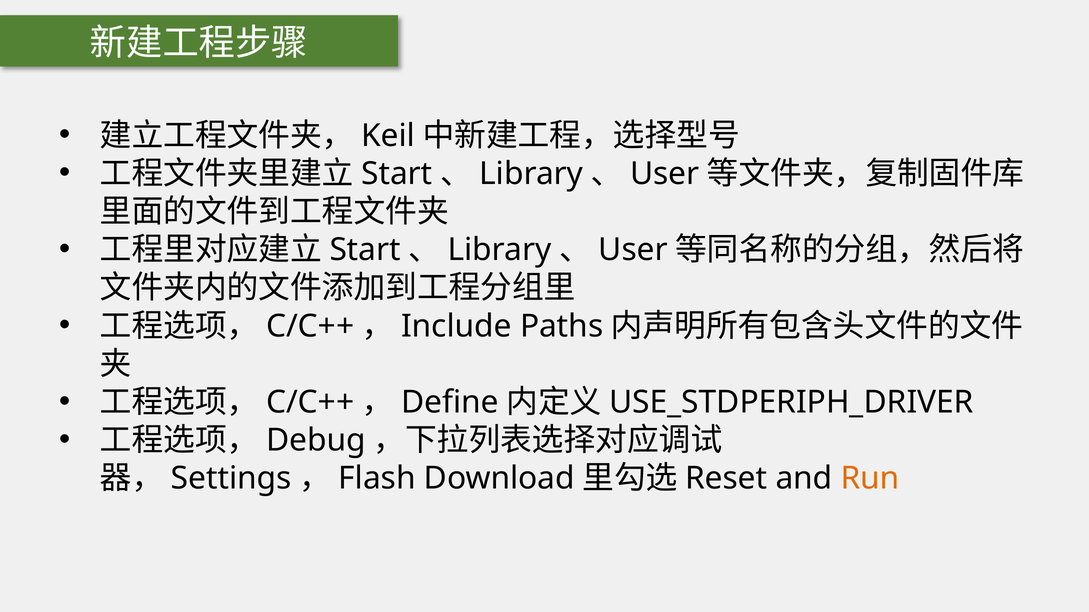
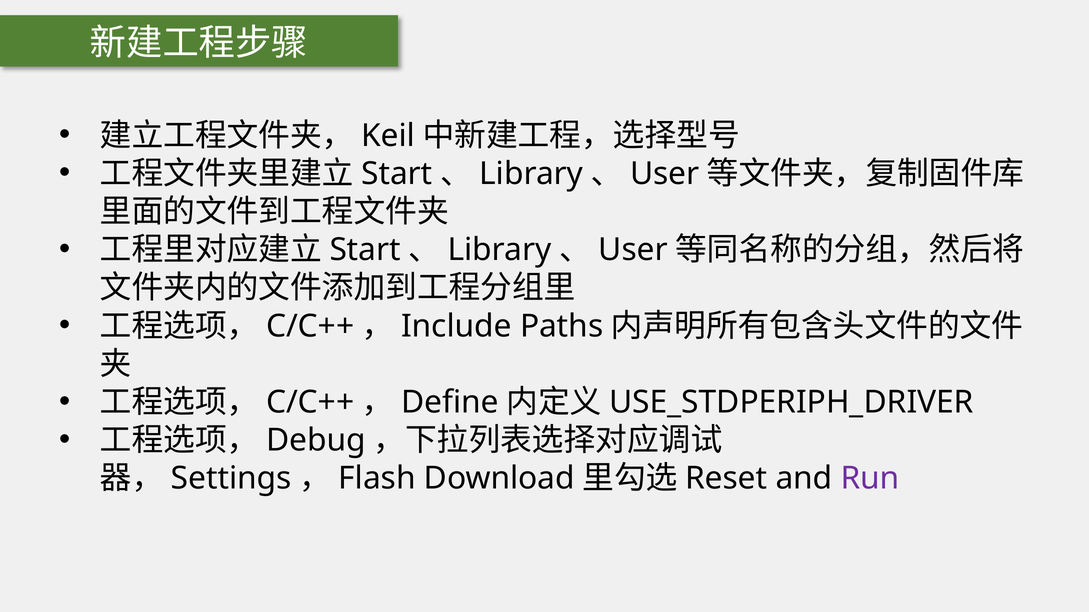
Run colour: orange -> purple
